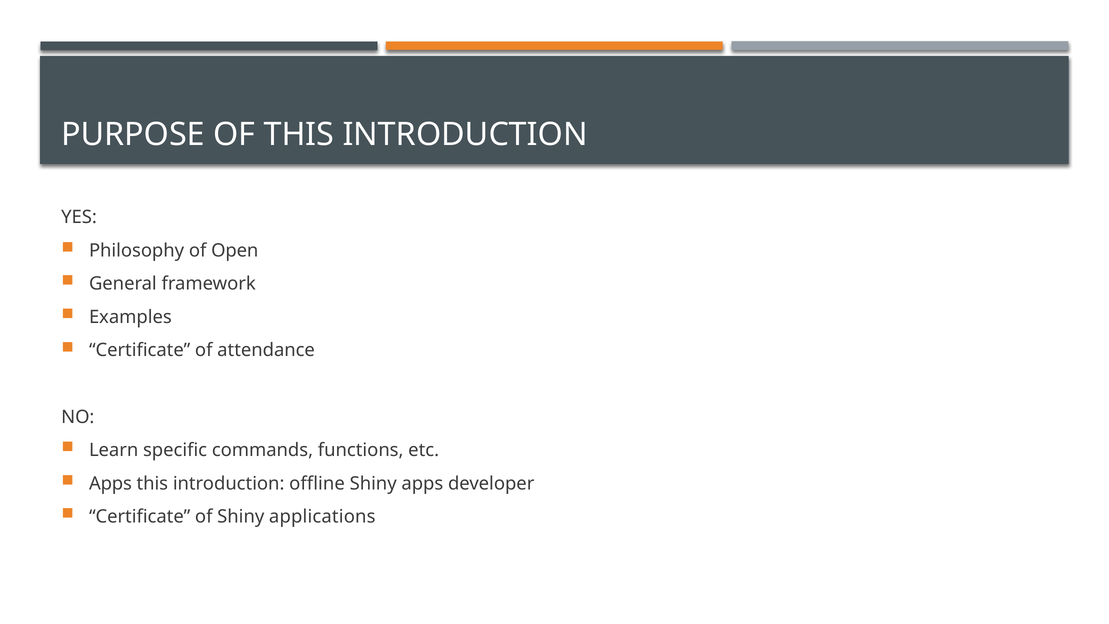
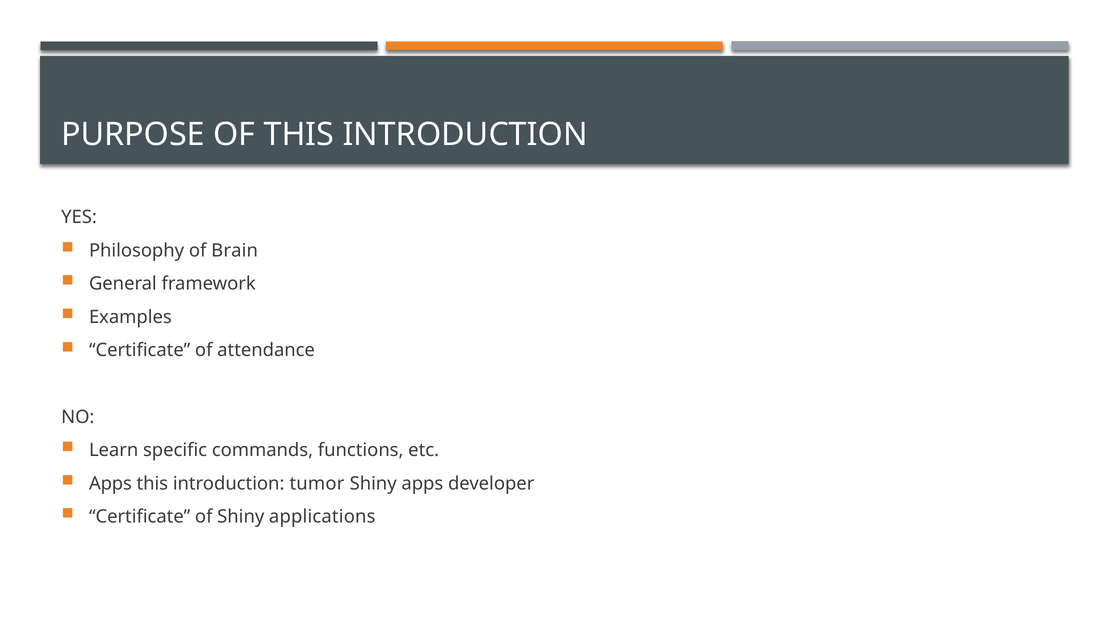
Open: Open -> Brain
offline: offline -> tumor
